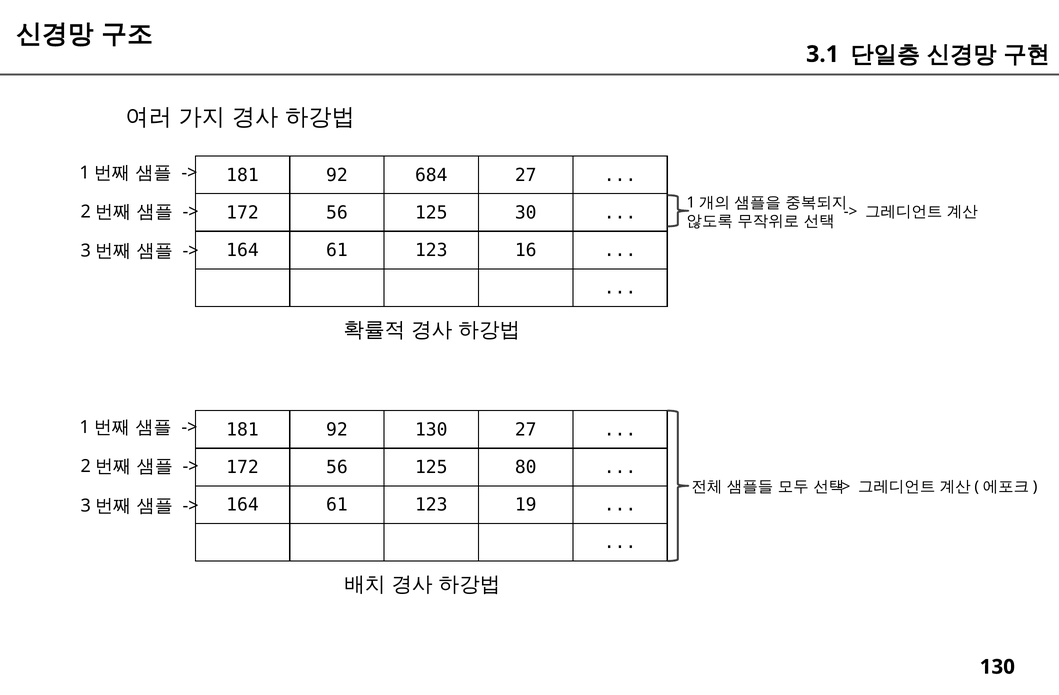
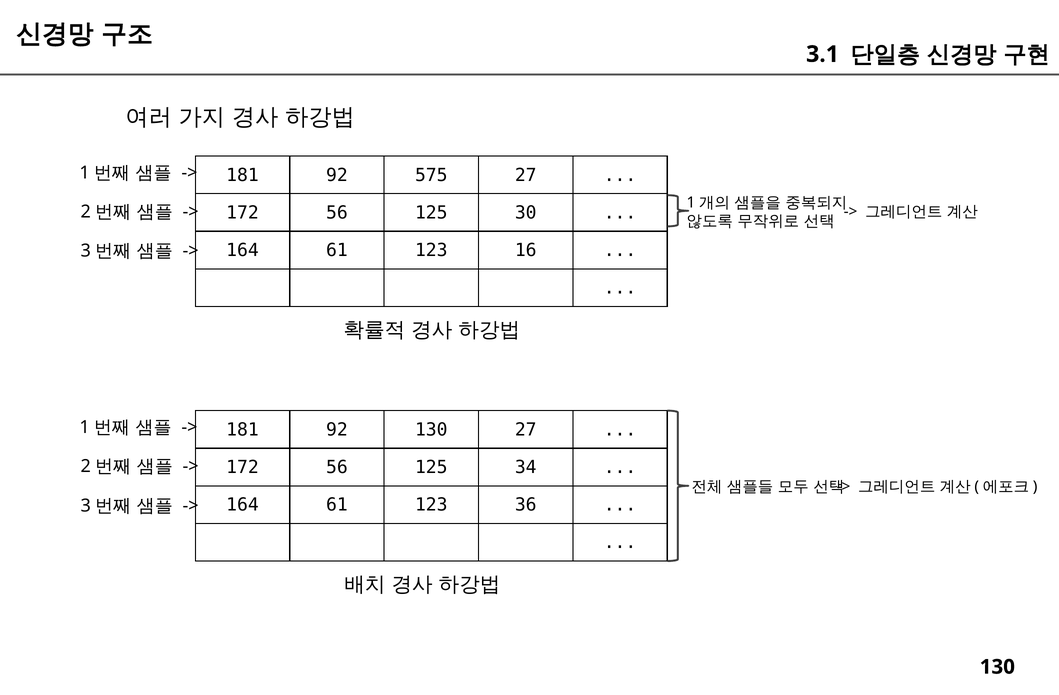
684: 684 -> 575
80: 80 -> 34
19: 19 -> 36
